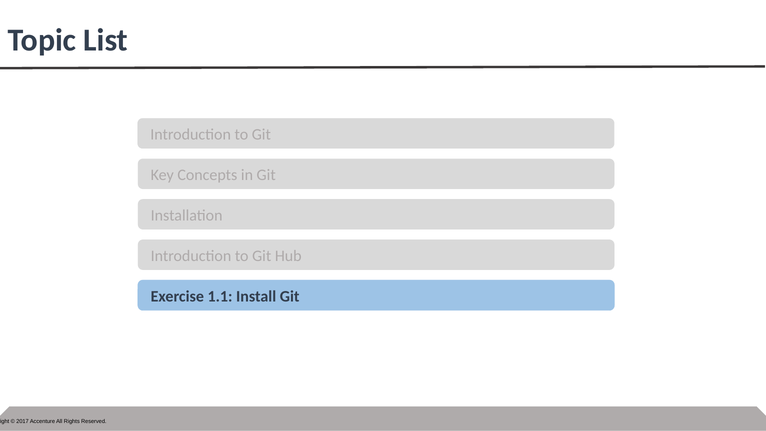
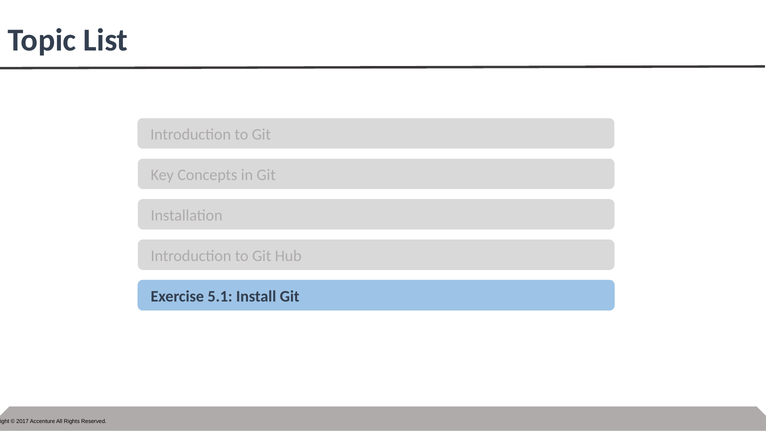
1.1: 1.1 -> 5.1
